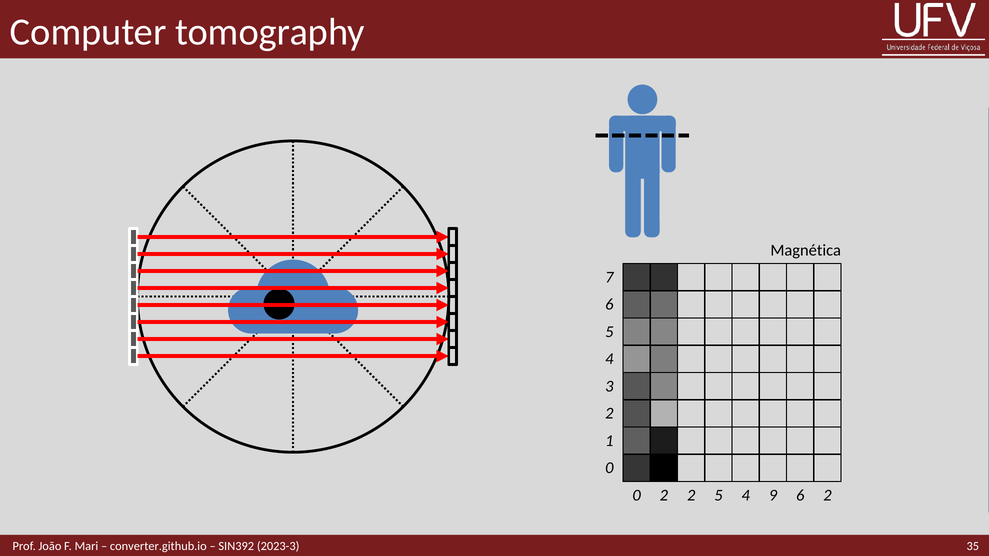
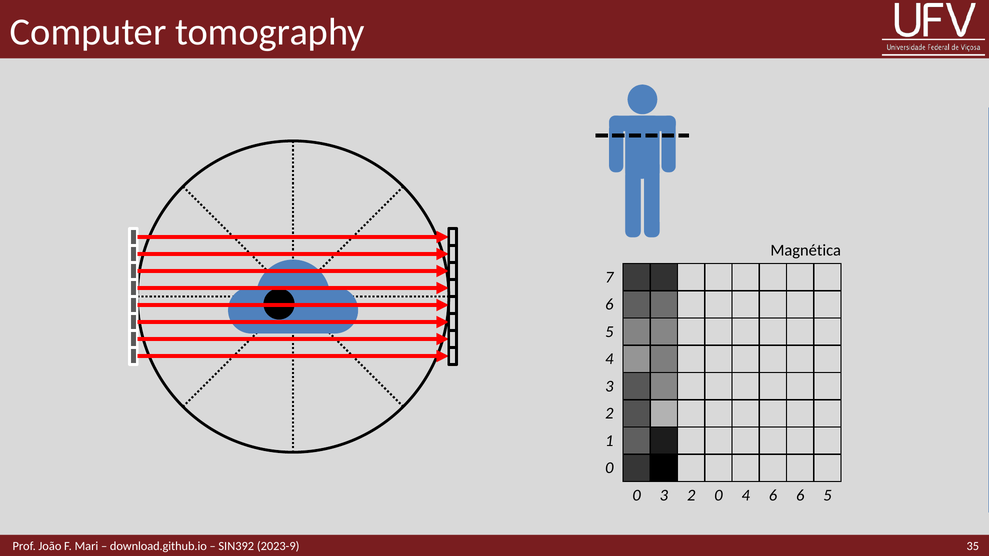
0 2: 2 -> 3
2 5: 5 -> 0
4 9: 9 -> 6
2 at (827, 496): 2 -> 5
converter.github.io: converter.github.io -> download.github.io
2023-3: 2023-3 -> 2023-9
